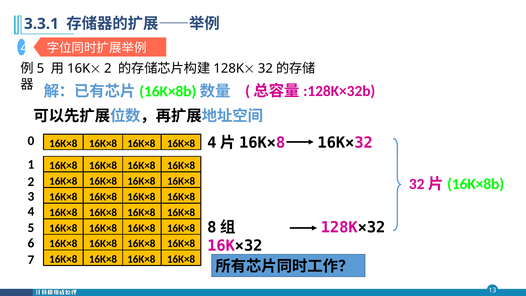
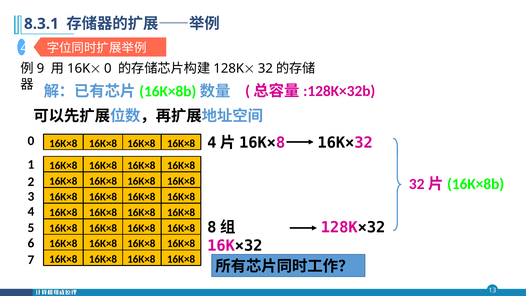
3.3.1: 3.3.1 -> 8.3.1
5 at (41, 69): 5 -> 9
2 at (108, 69): 2 -> 0
